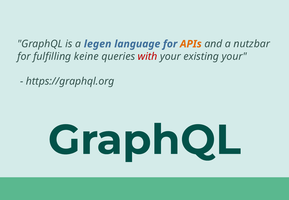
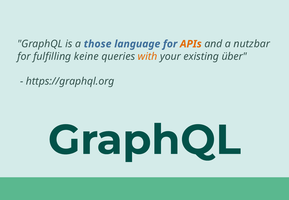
legen: legen -> those
with colour: red -> orange
existing your: your -> über
